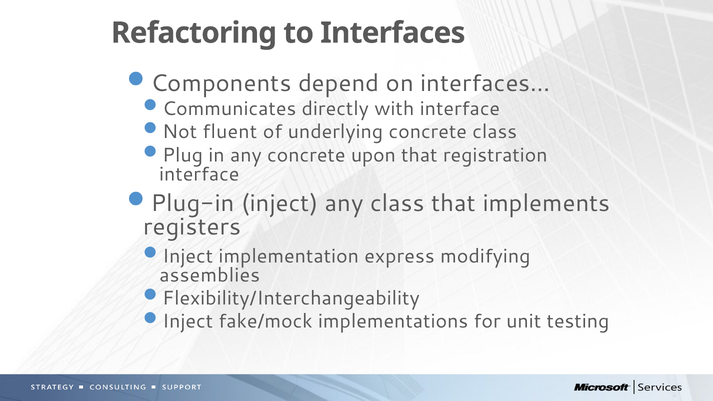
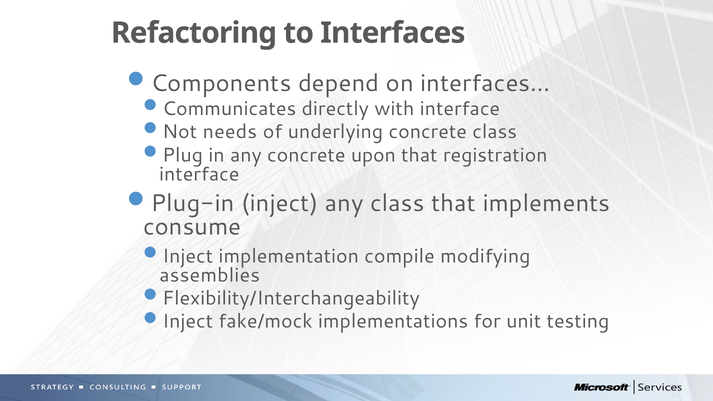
fluent: fluent -> needs
registers: registers -> consume
express: express -> compile
